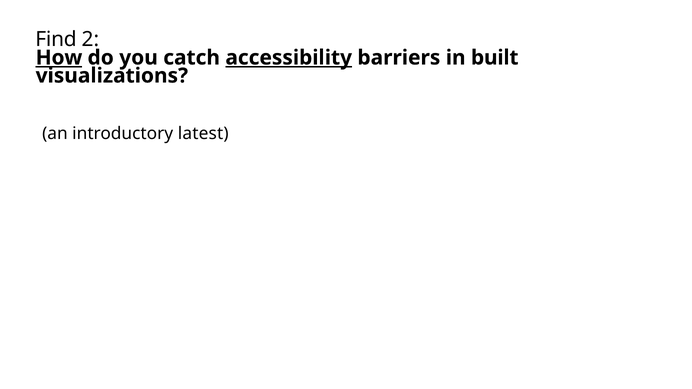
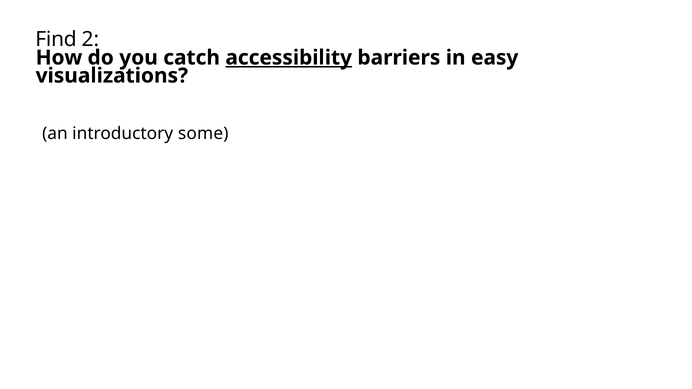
How underline: present -> none
built: built -> easy
latest: latest -> some
